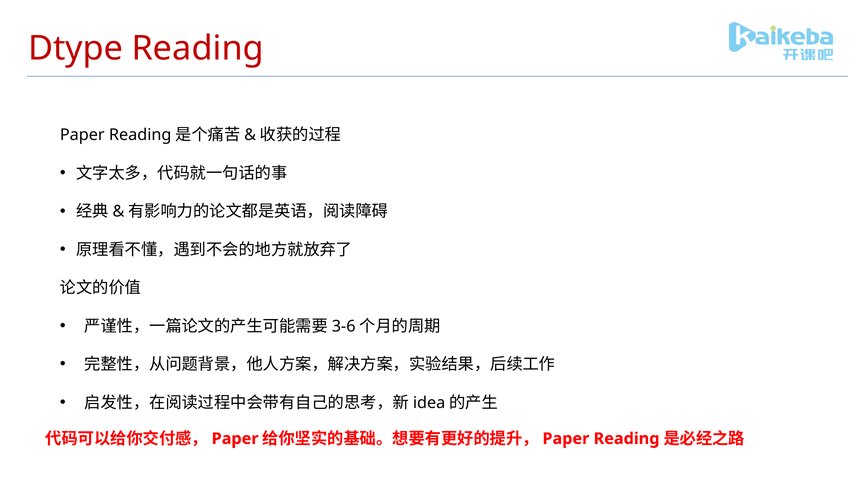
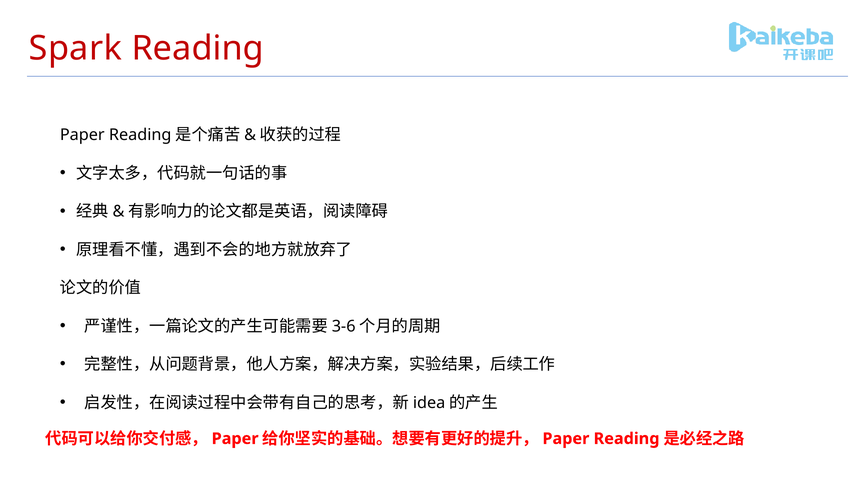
Dtype: Dtype -> Spark
